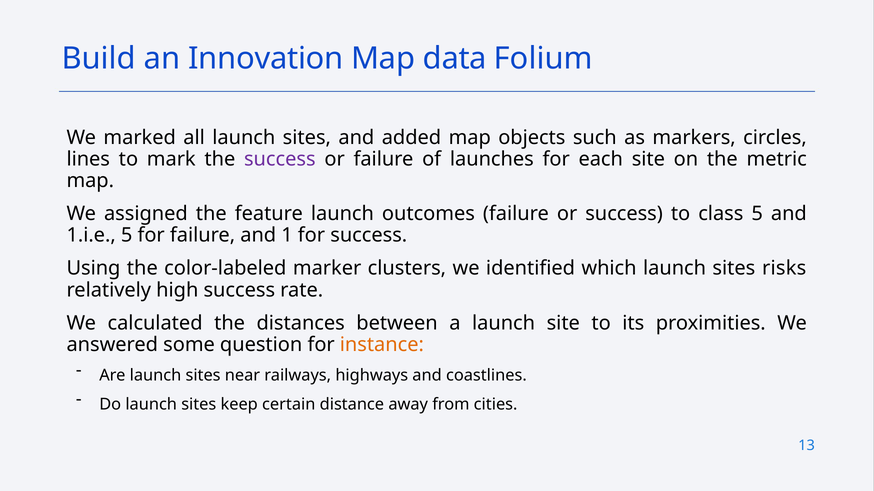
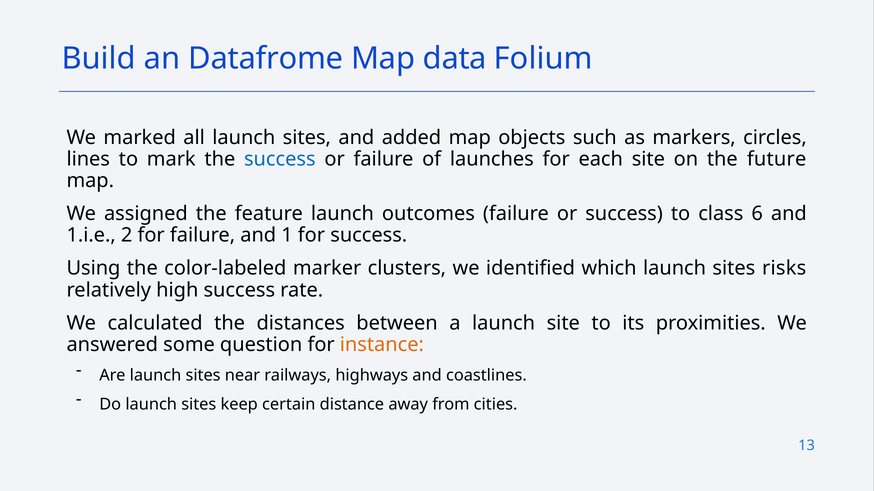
Innovation: Innovation -> Datafrome
success at (280, 159) colour: purple -> blue
metric: metric -> future
class 5: 5 -> 6
1.i.e 5: 5 -> 2
